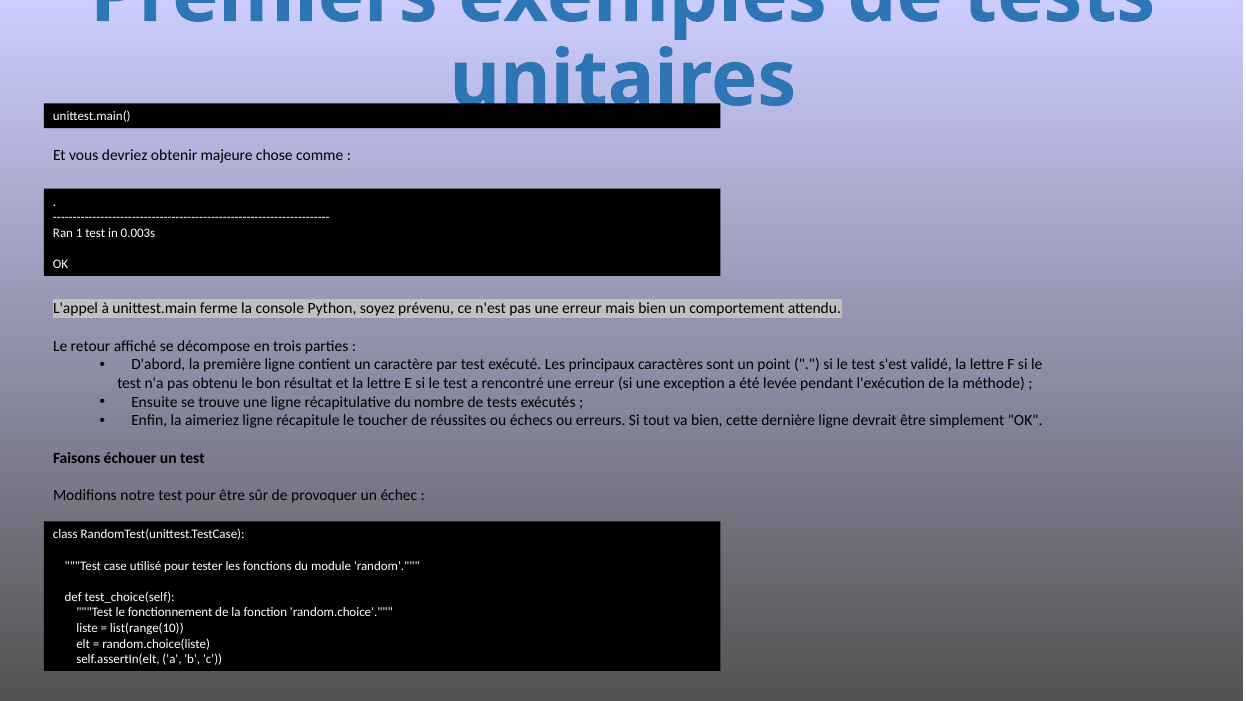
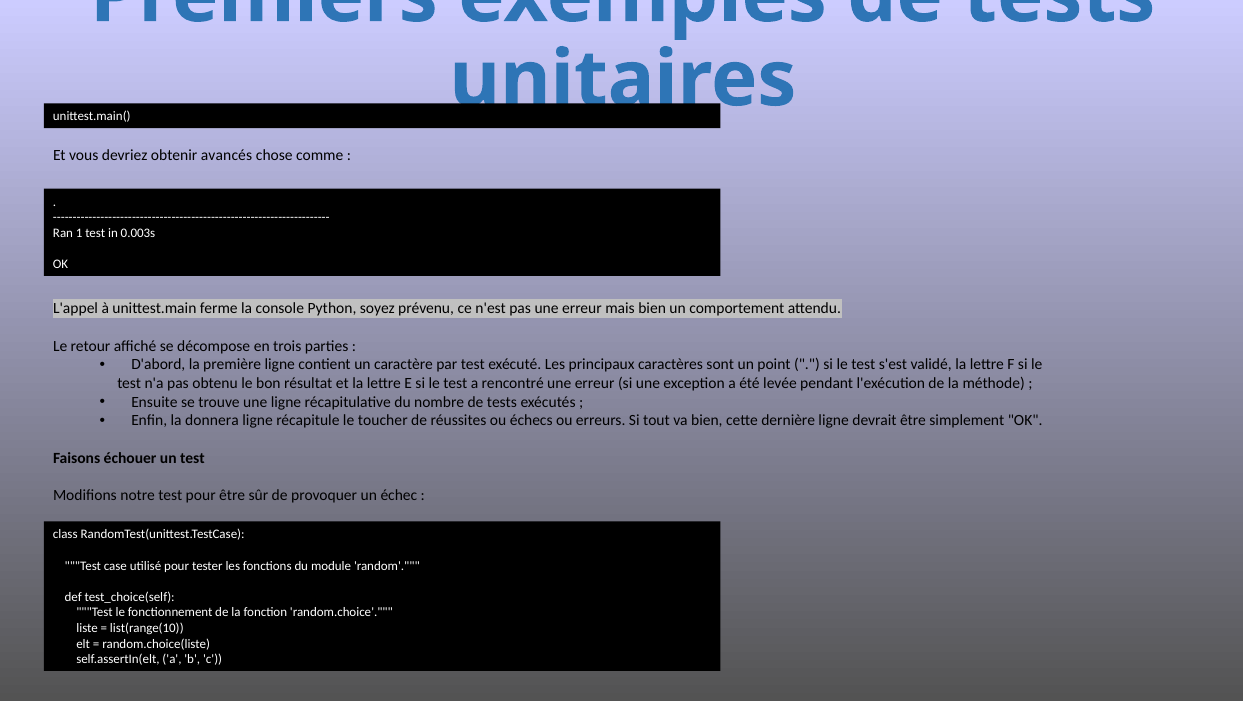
majeure: majeure -> avancés
aimeriez: aimeriez -> donnera
